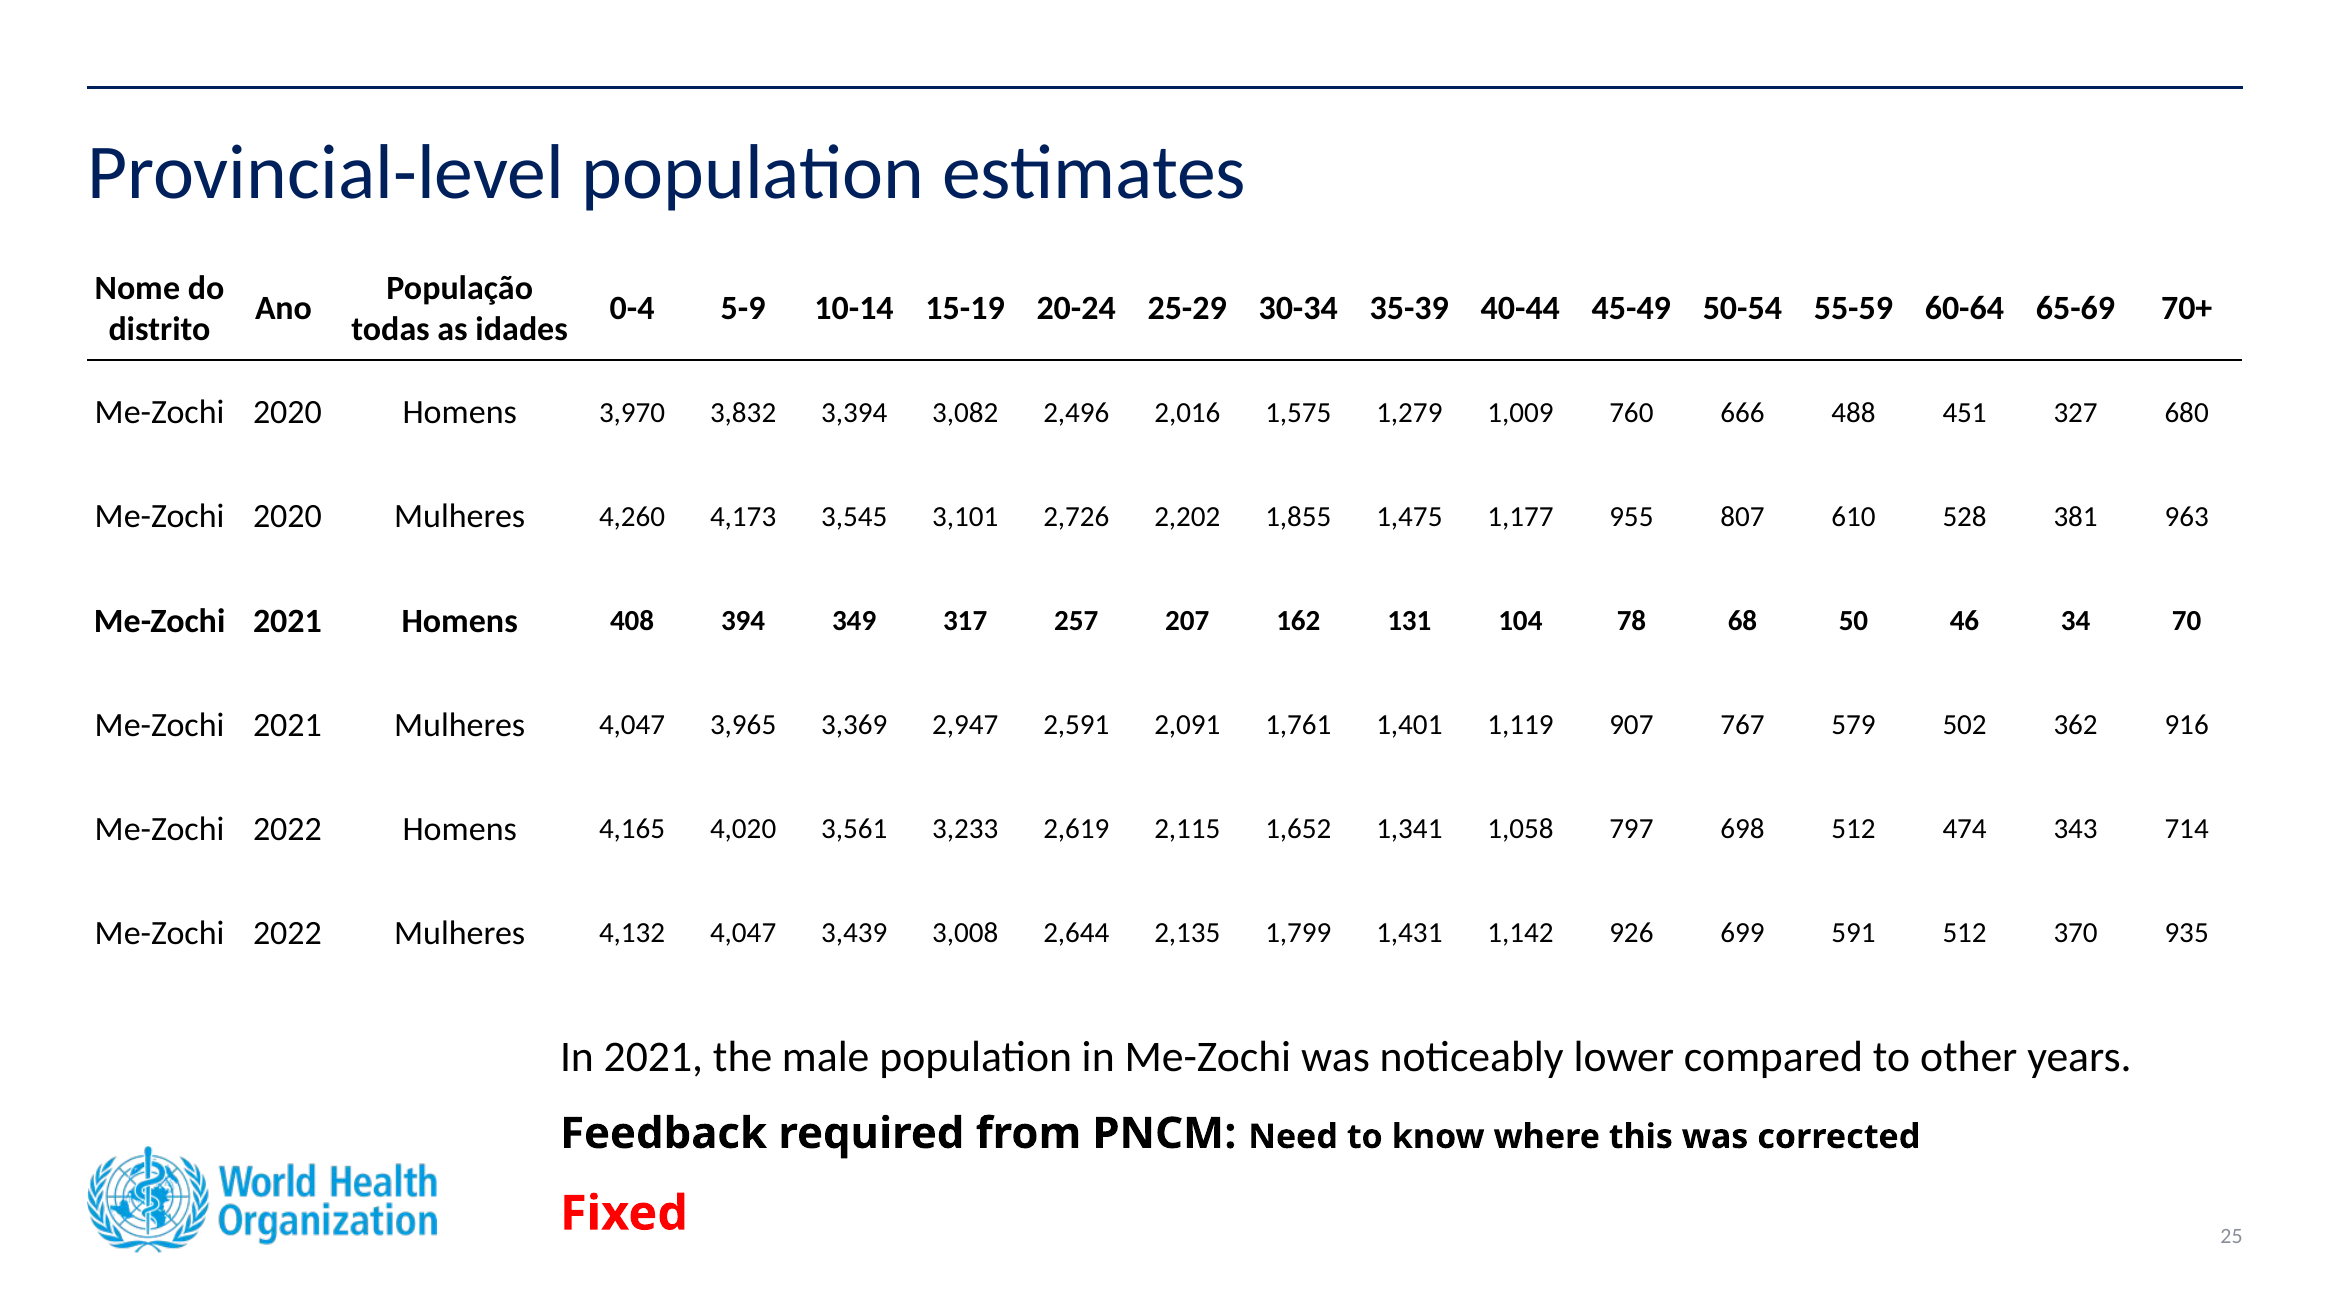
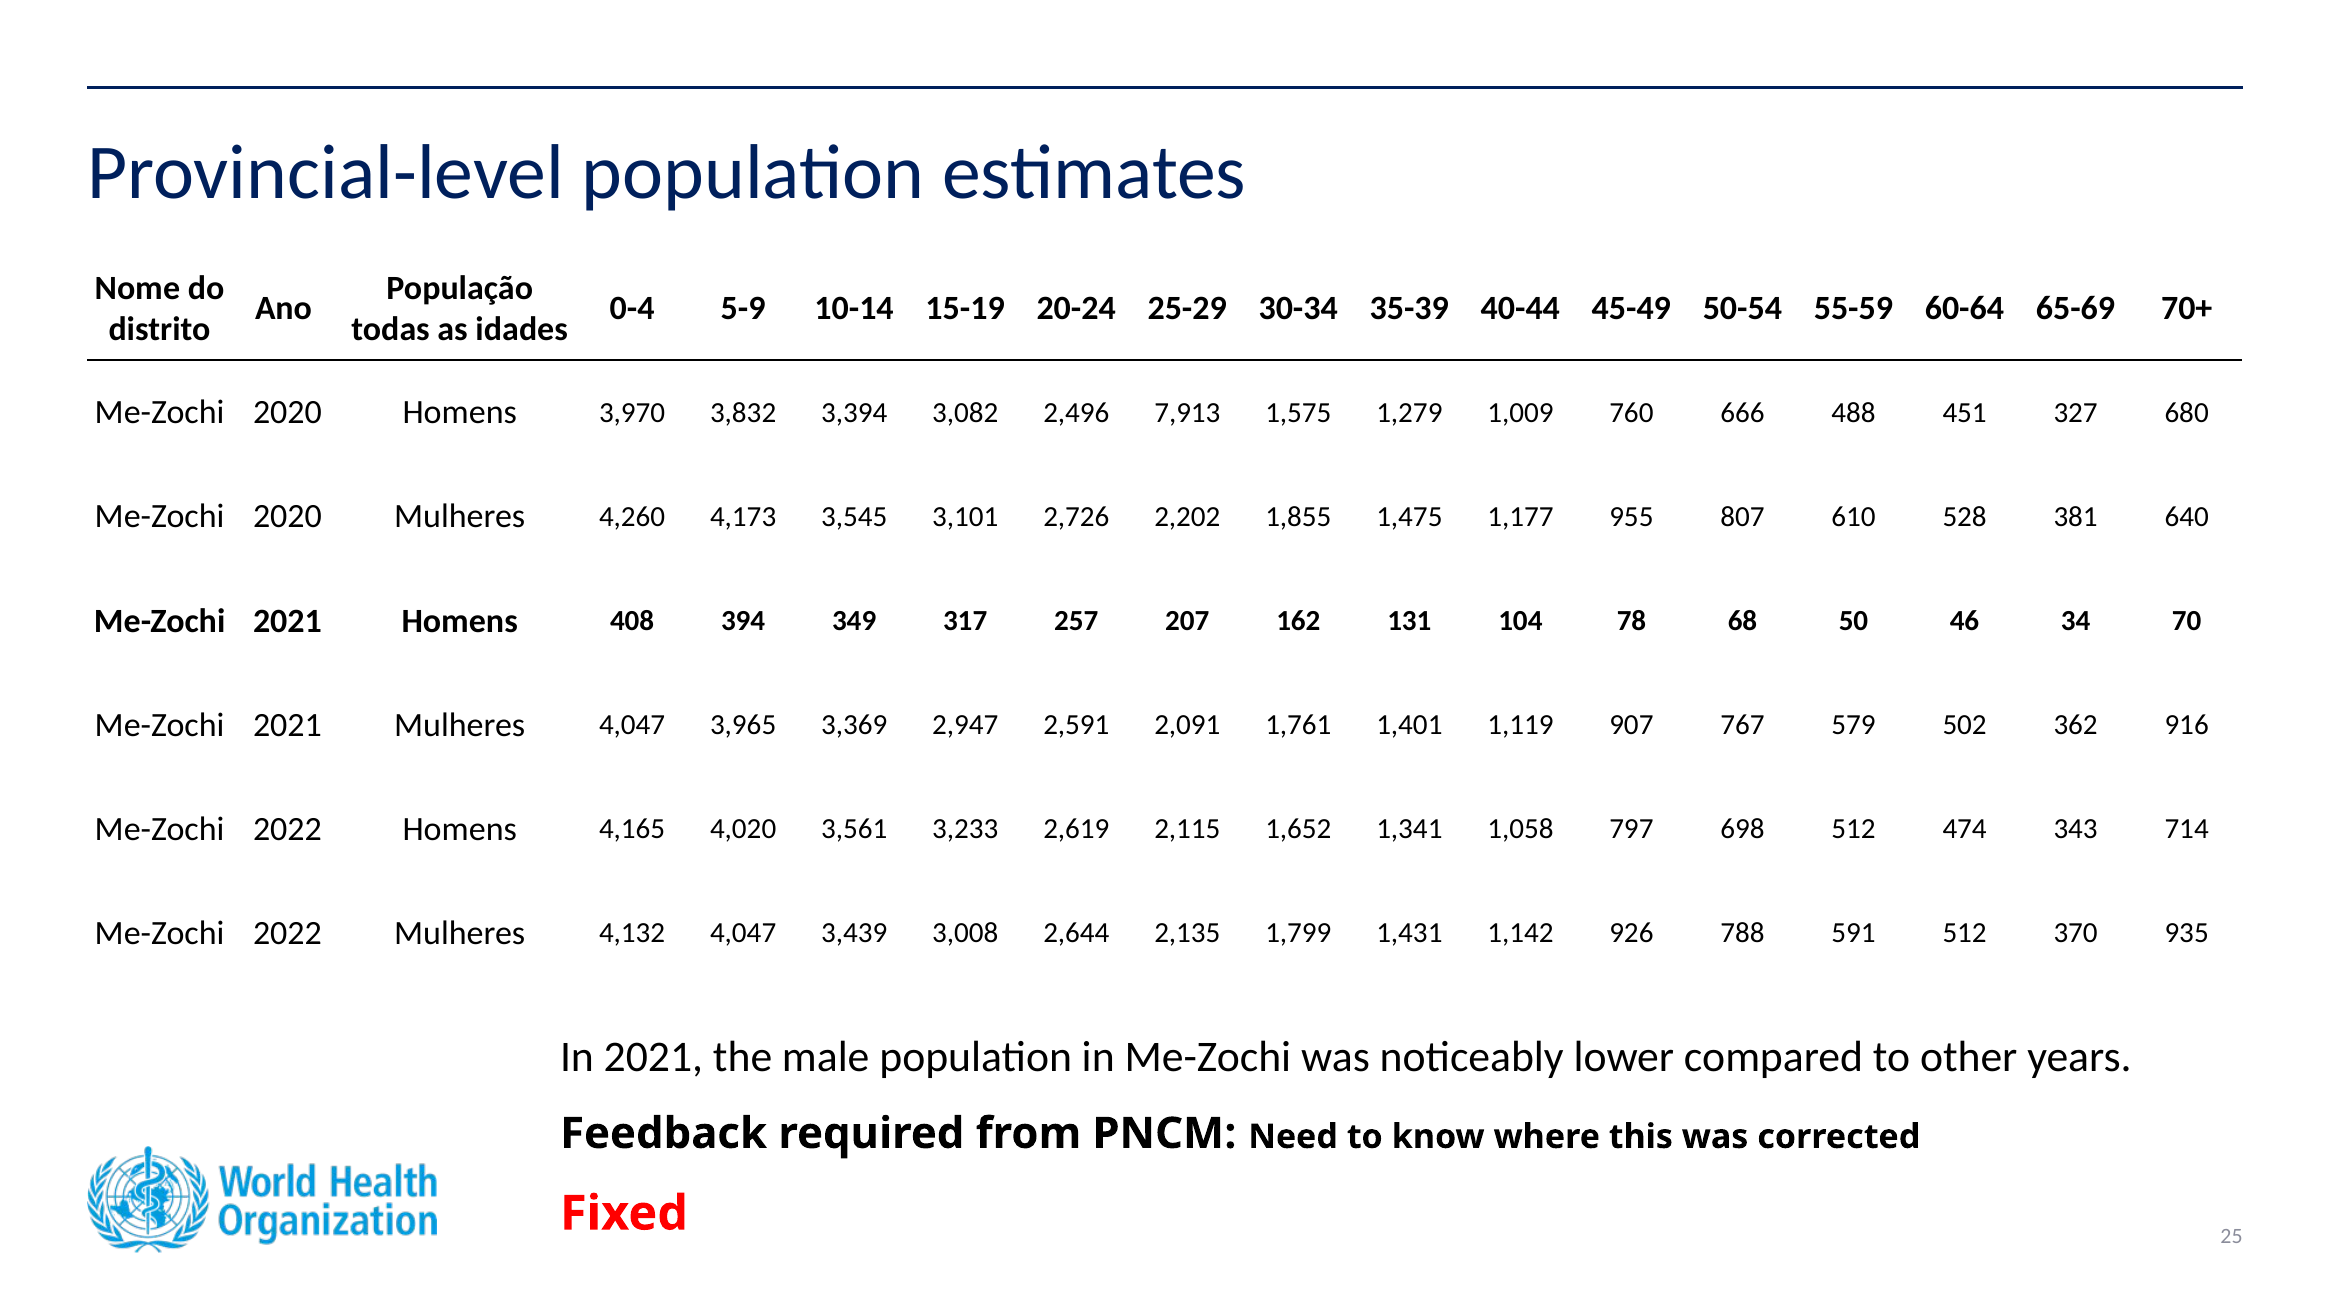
2,016: 2,016 -> 7,913
963: 963 -> 640
699: 699 -> 788
